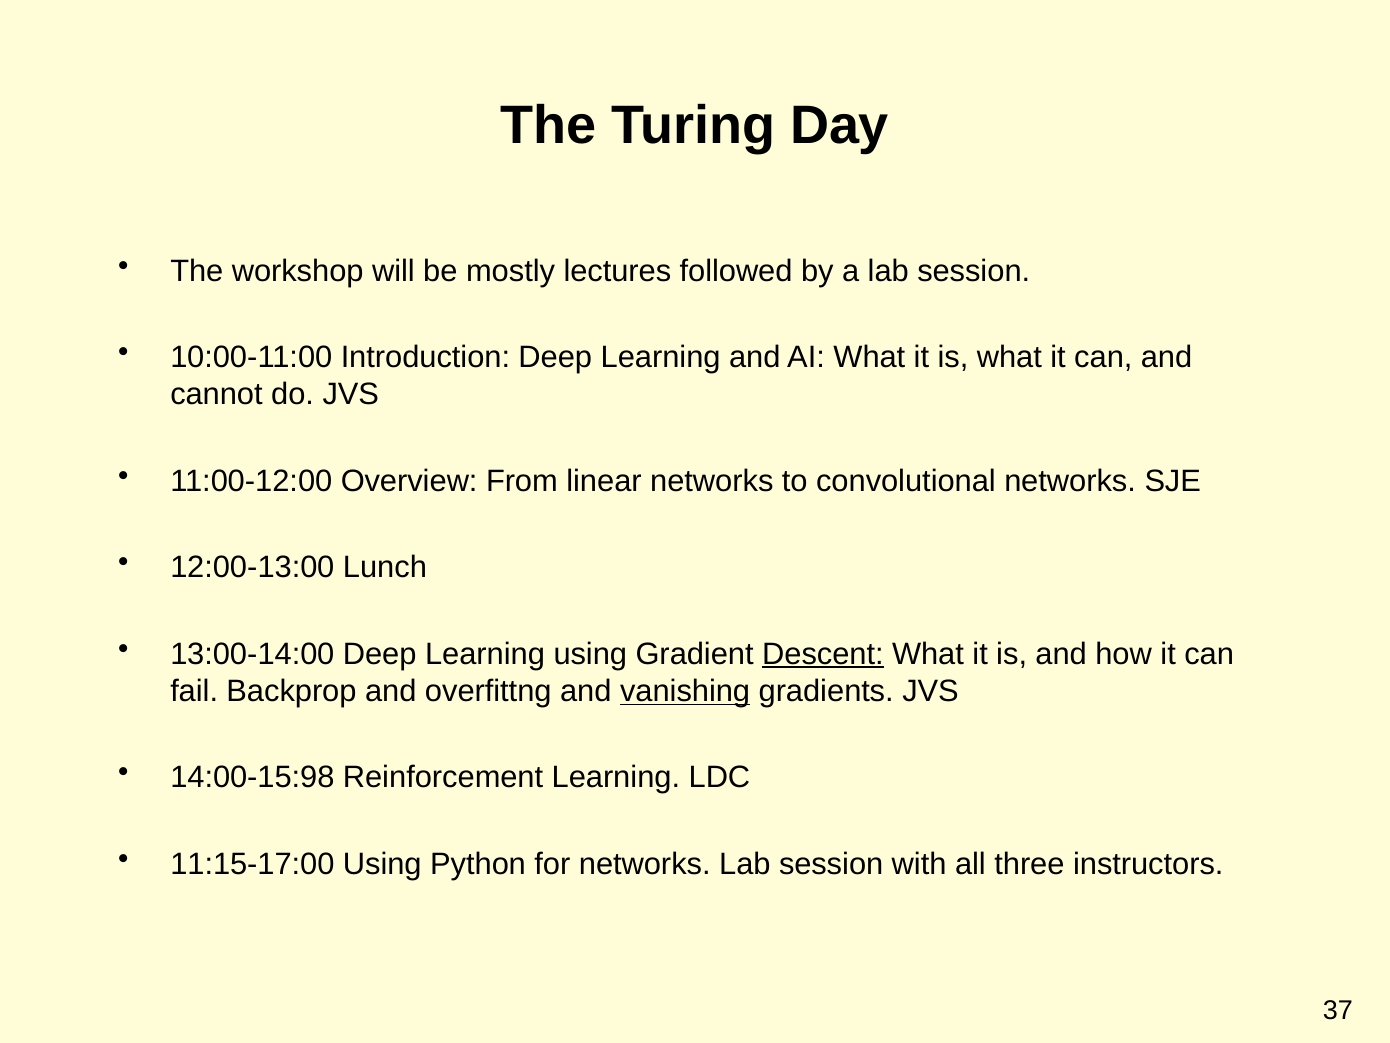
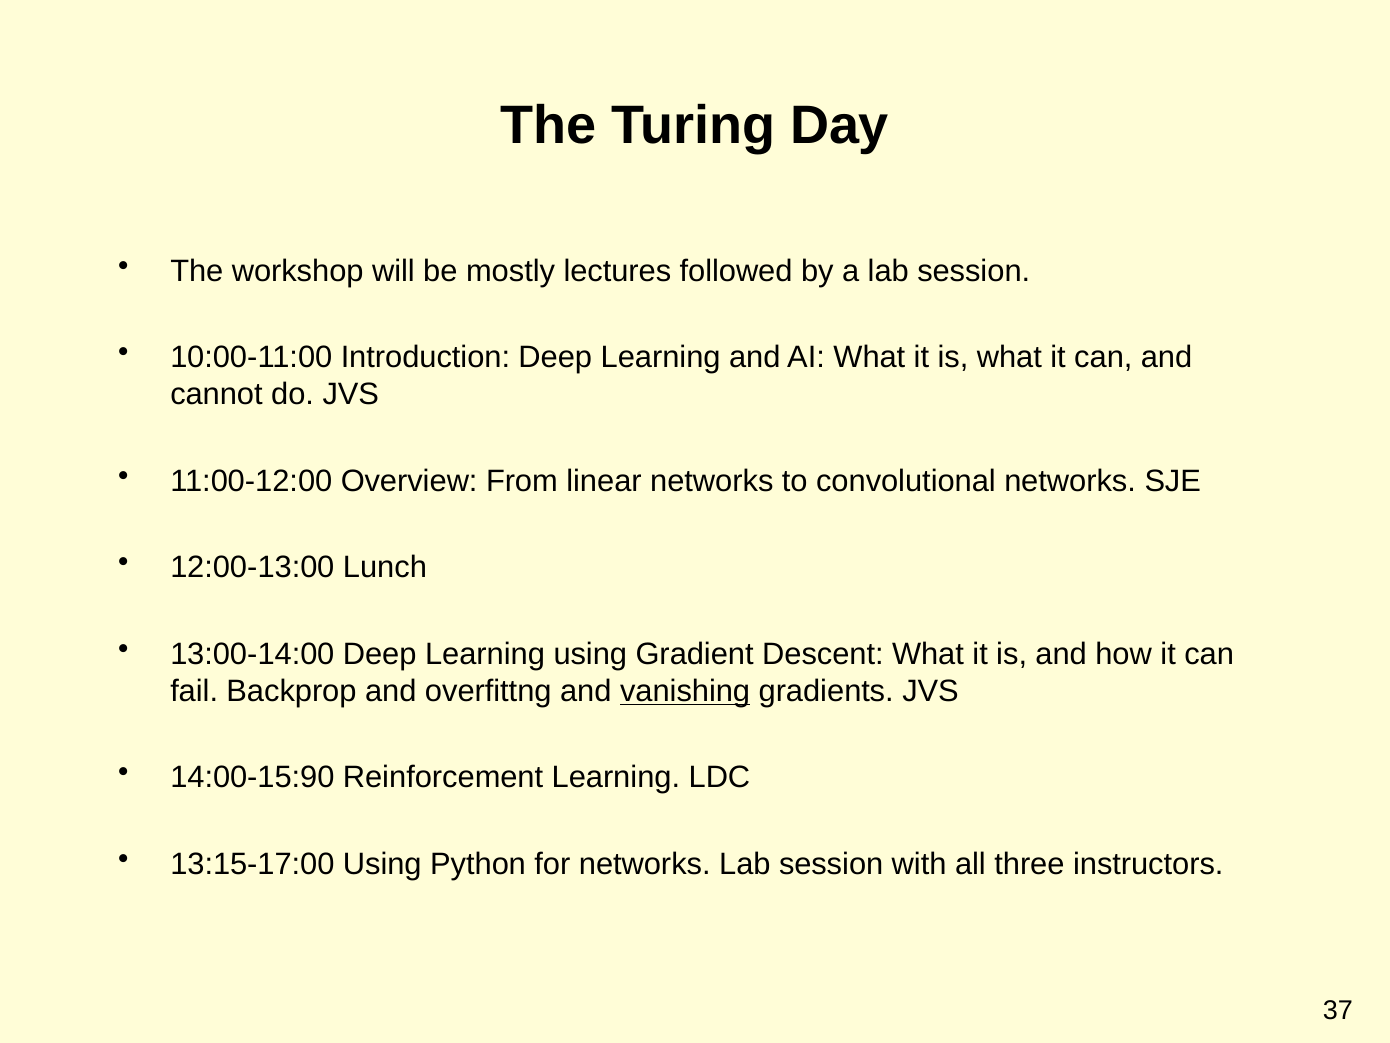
Descent underline: present -> none
14:00-15:98: 14:00-15:98 -> 14:00-15:90
11:15-17:00: 11:15-17:00 -> 13:15-17:00
